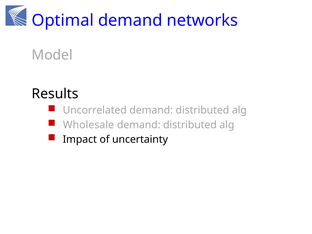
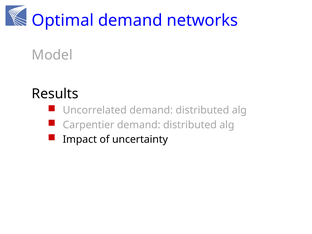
Wholesale: Wholesale -> Carpentier
